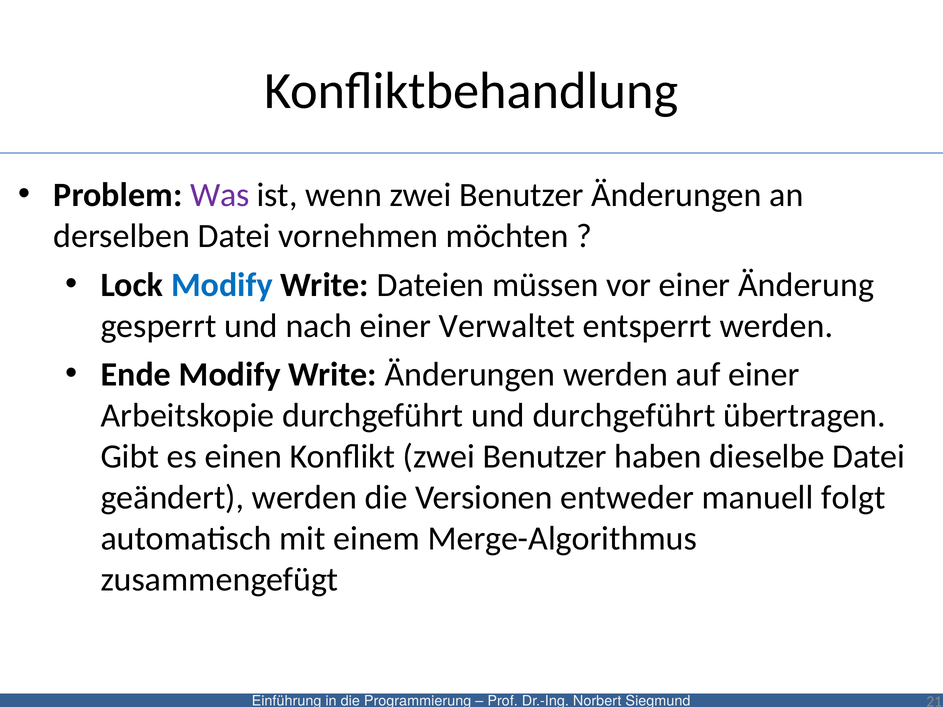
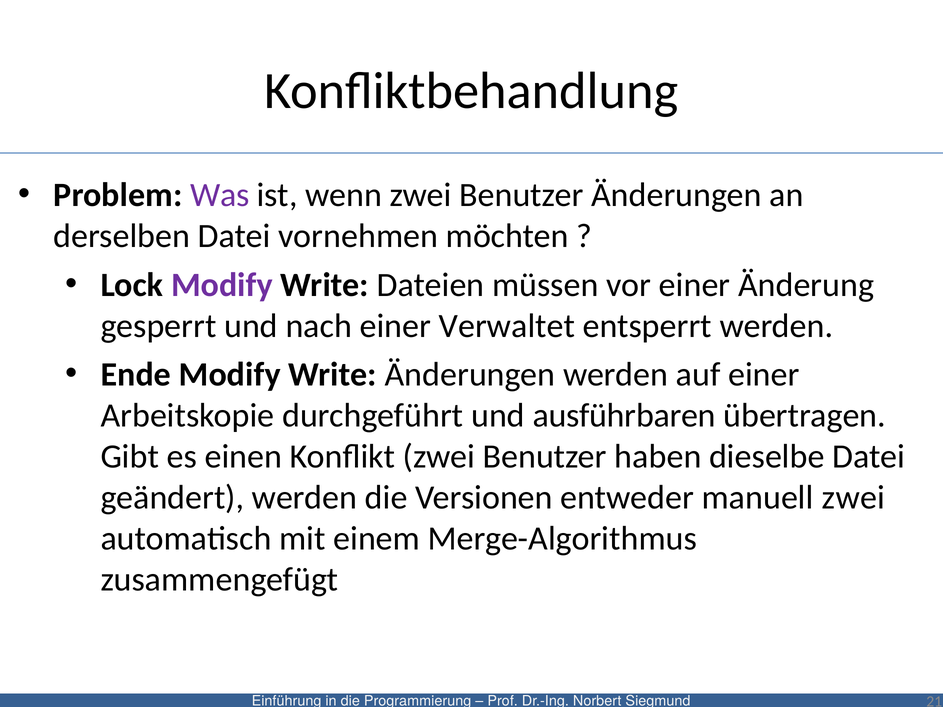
Modify at (222, 285) colour: blue -> purple
und durchgeführt: durchgeführt -> ausführbaren
manuell folgt: folgt -> zwei
